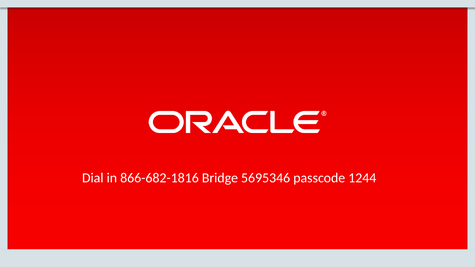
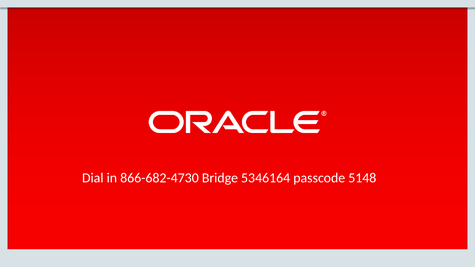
866-682-1816: 866-682-1816 -> 866-682-4730
5695346: 5695346 -> 5346164
1244: 1244 -> 5148
